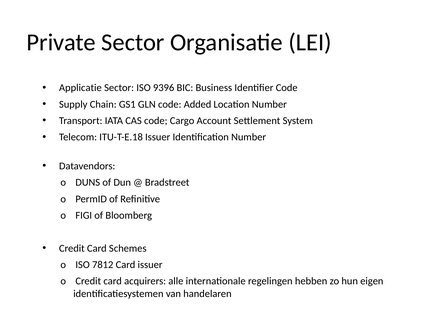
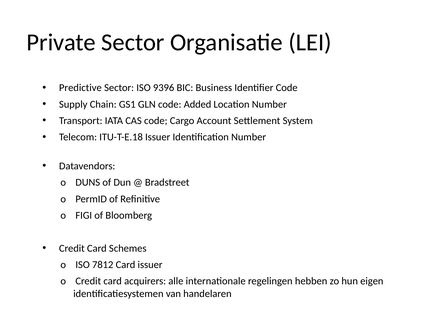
Applicatie: Applicatie -> Predictive
